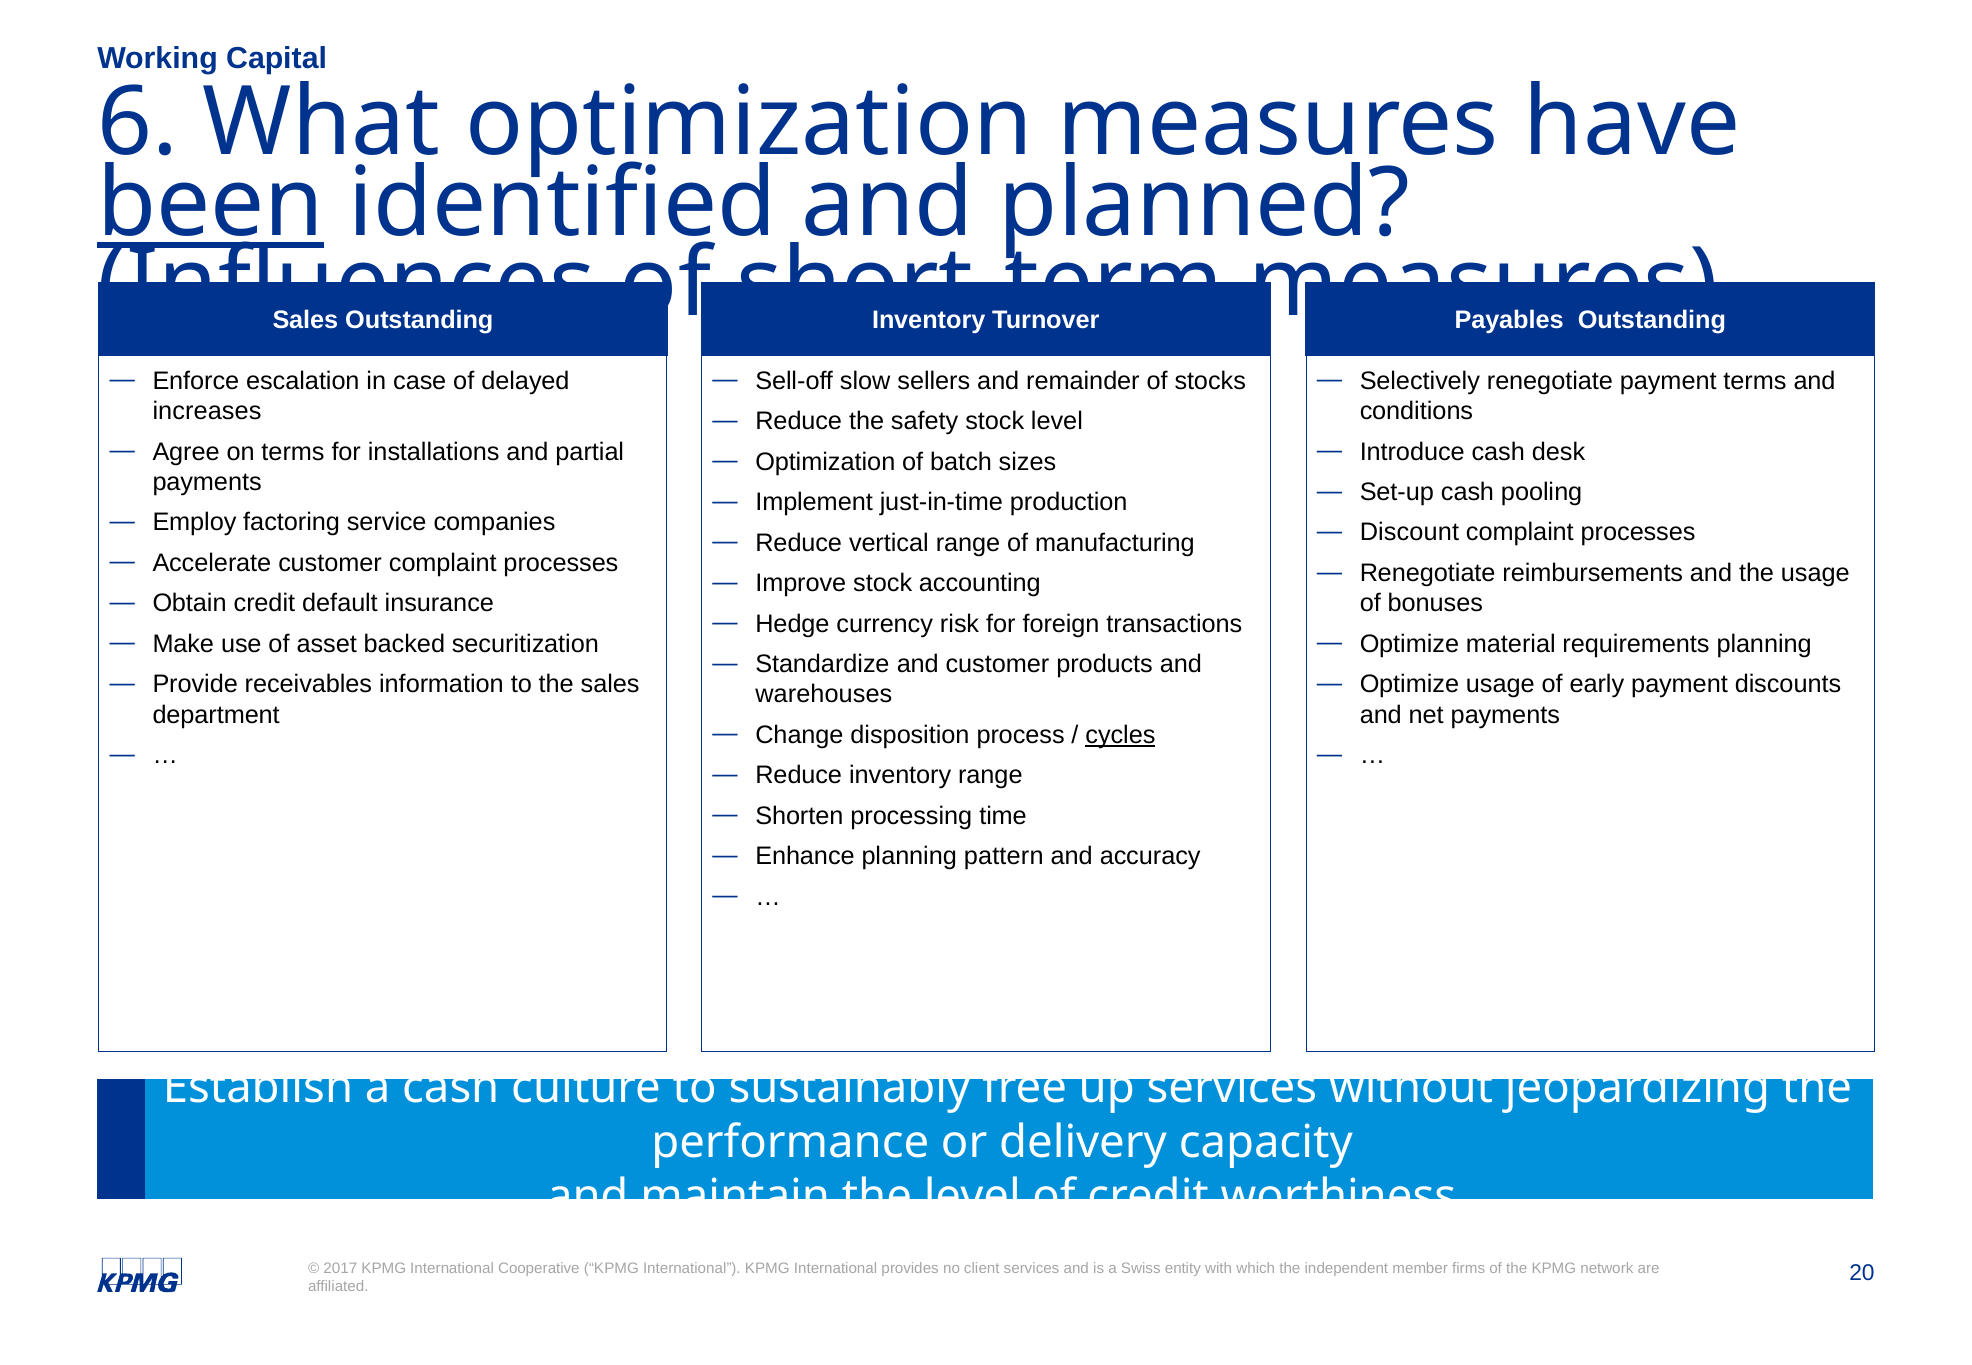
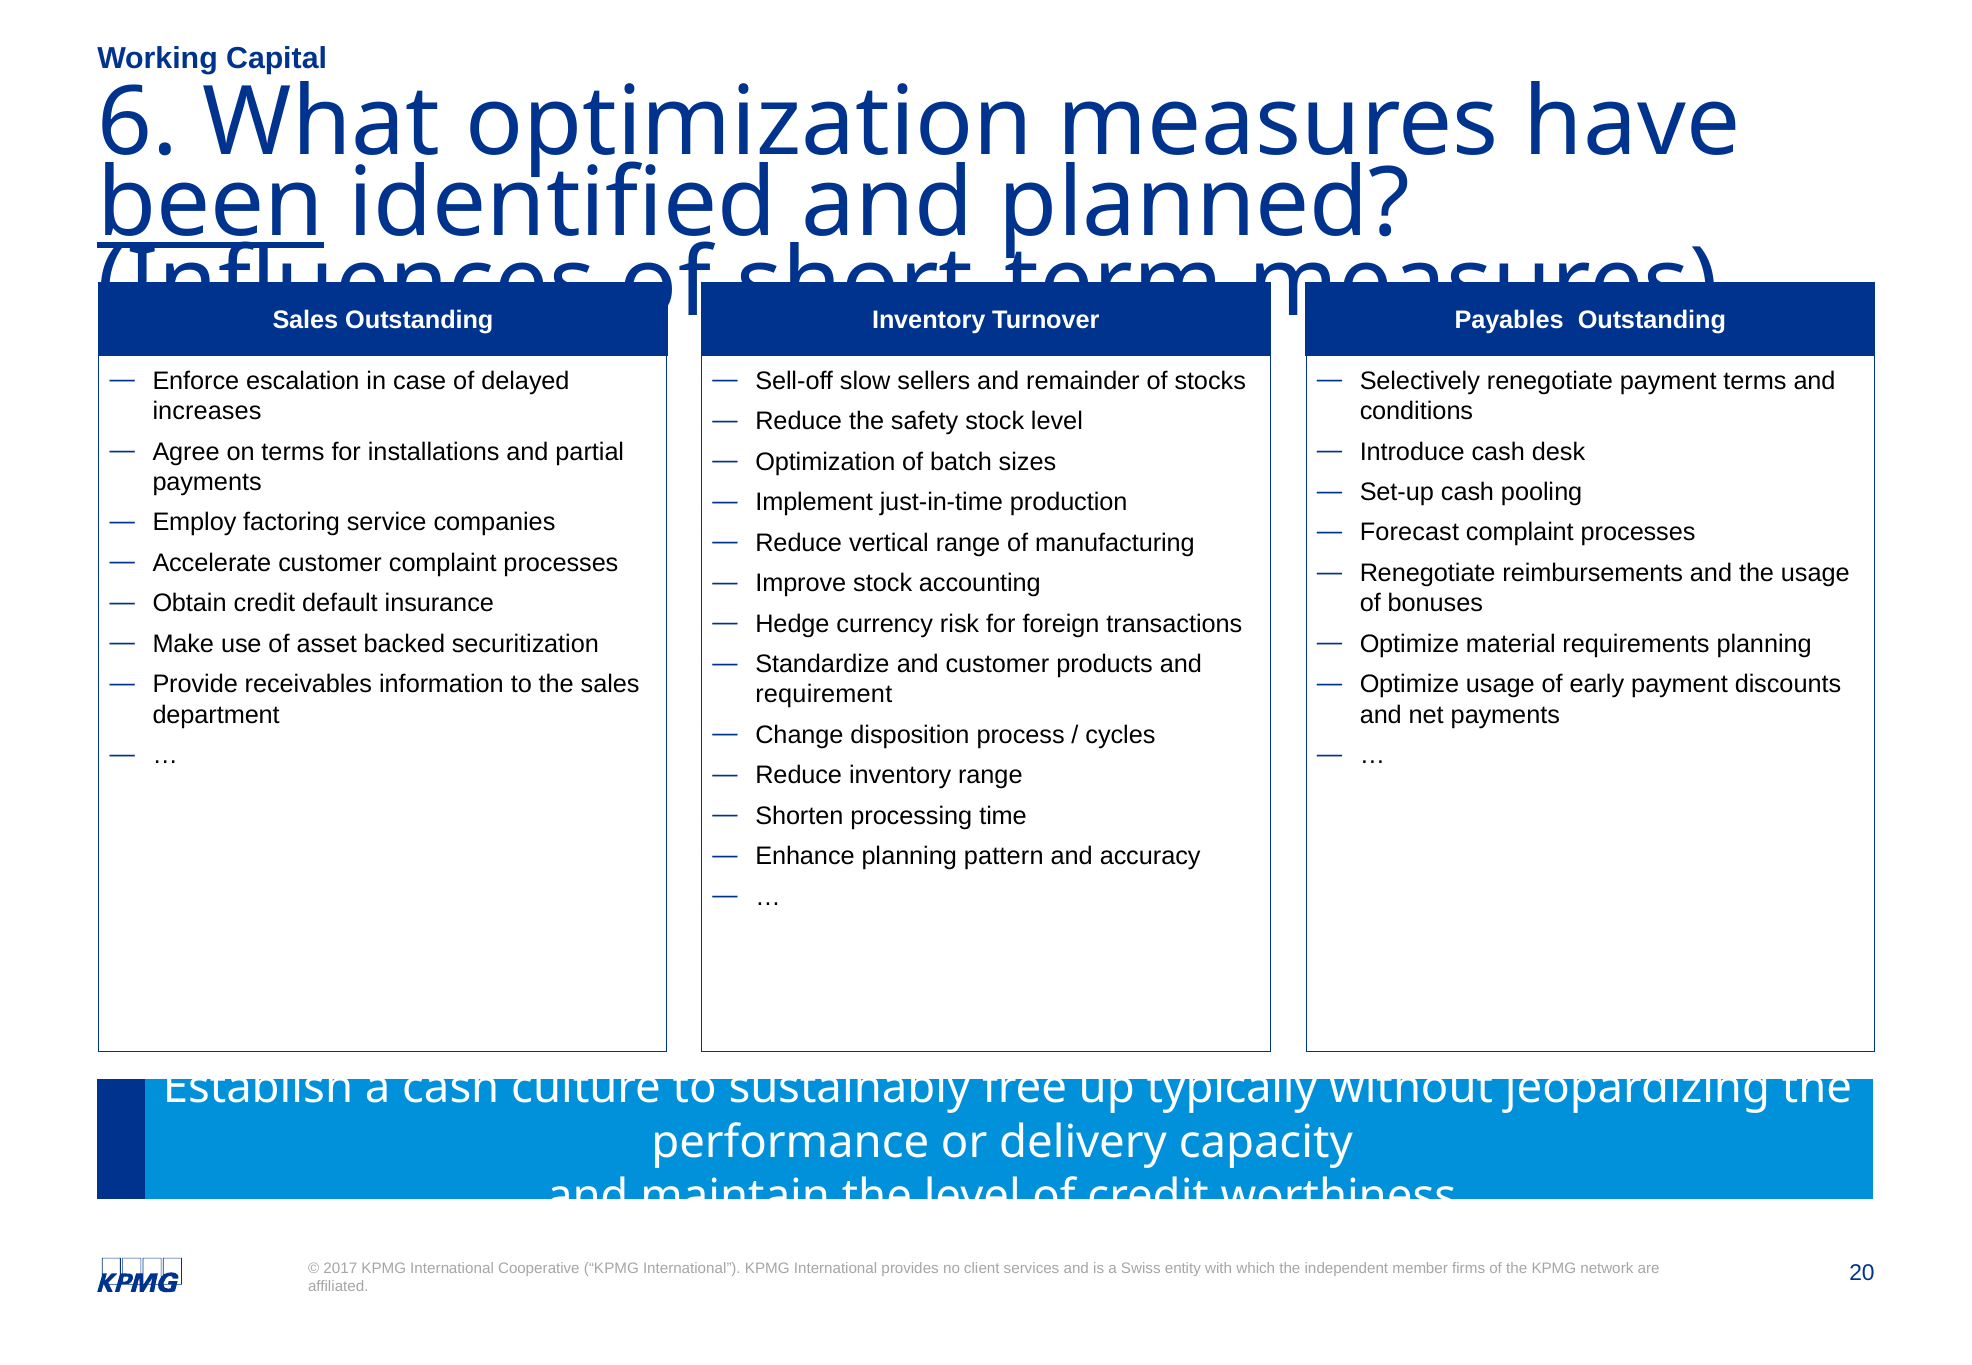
Discount: Discount -> Forecast
warehouses: warehouses -> requirement
cycles underline: present -> none
up services: services -> typically
